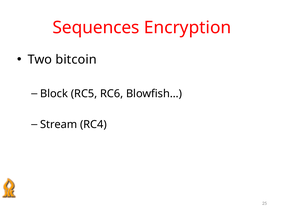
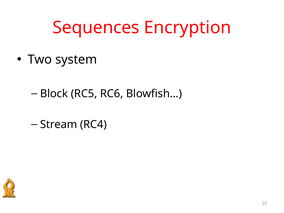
bitcoin: bitcoin -> system
